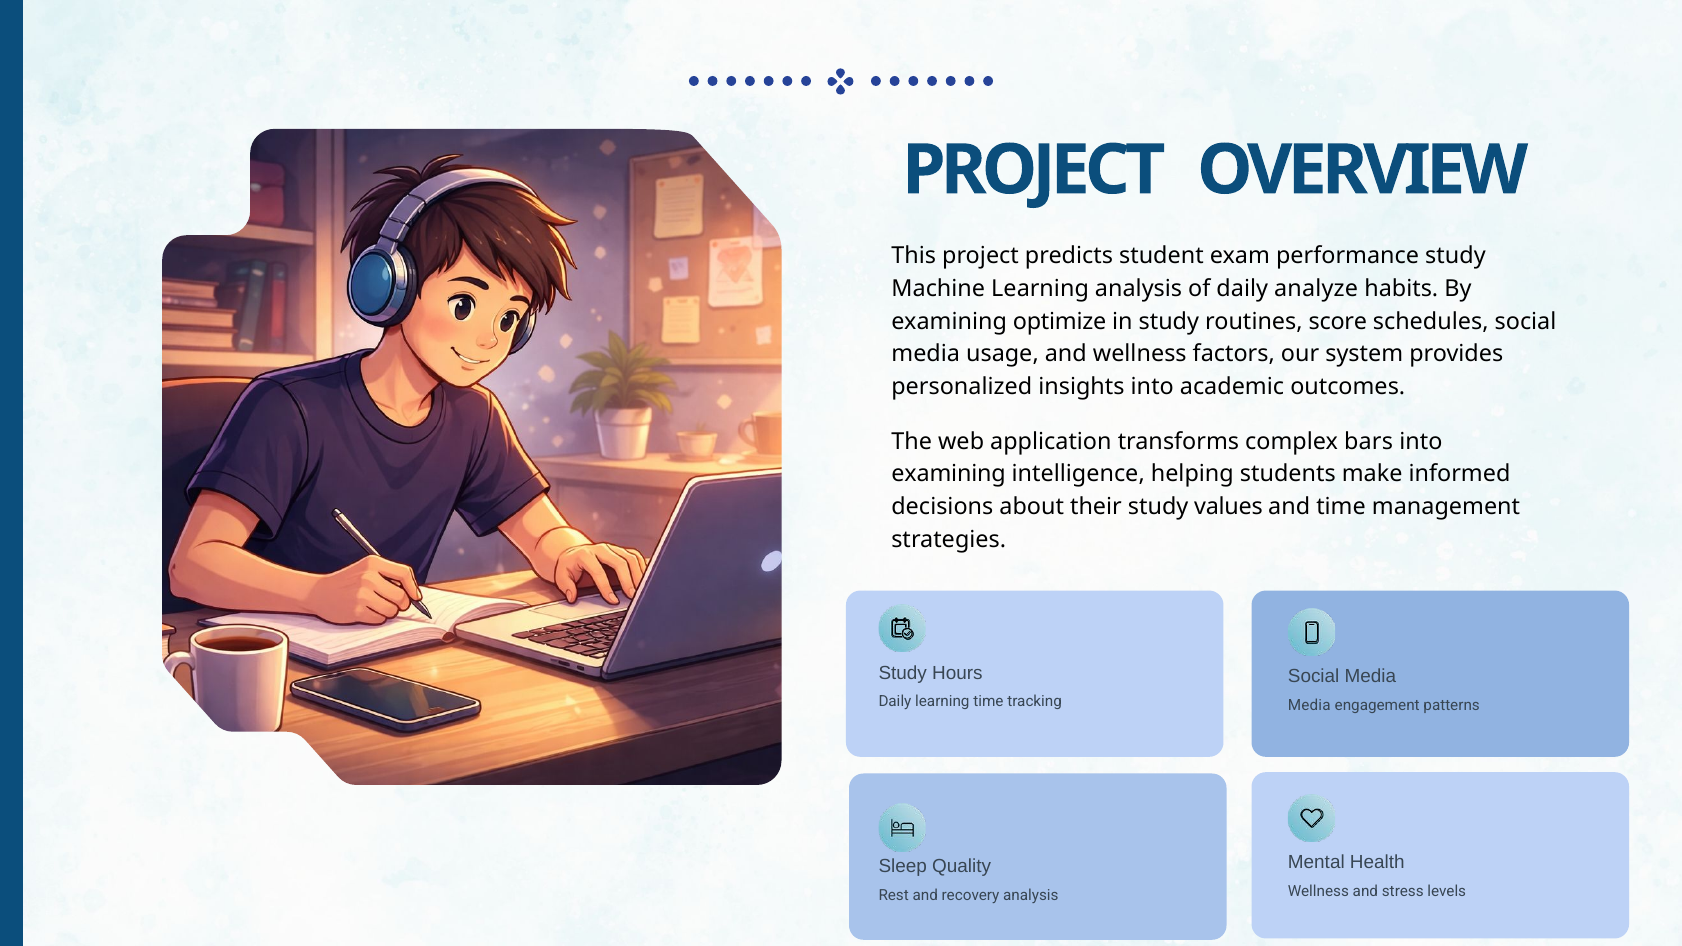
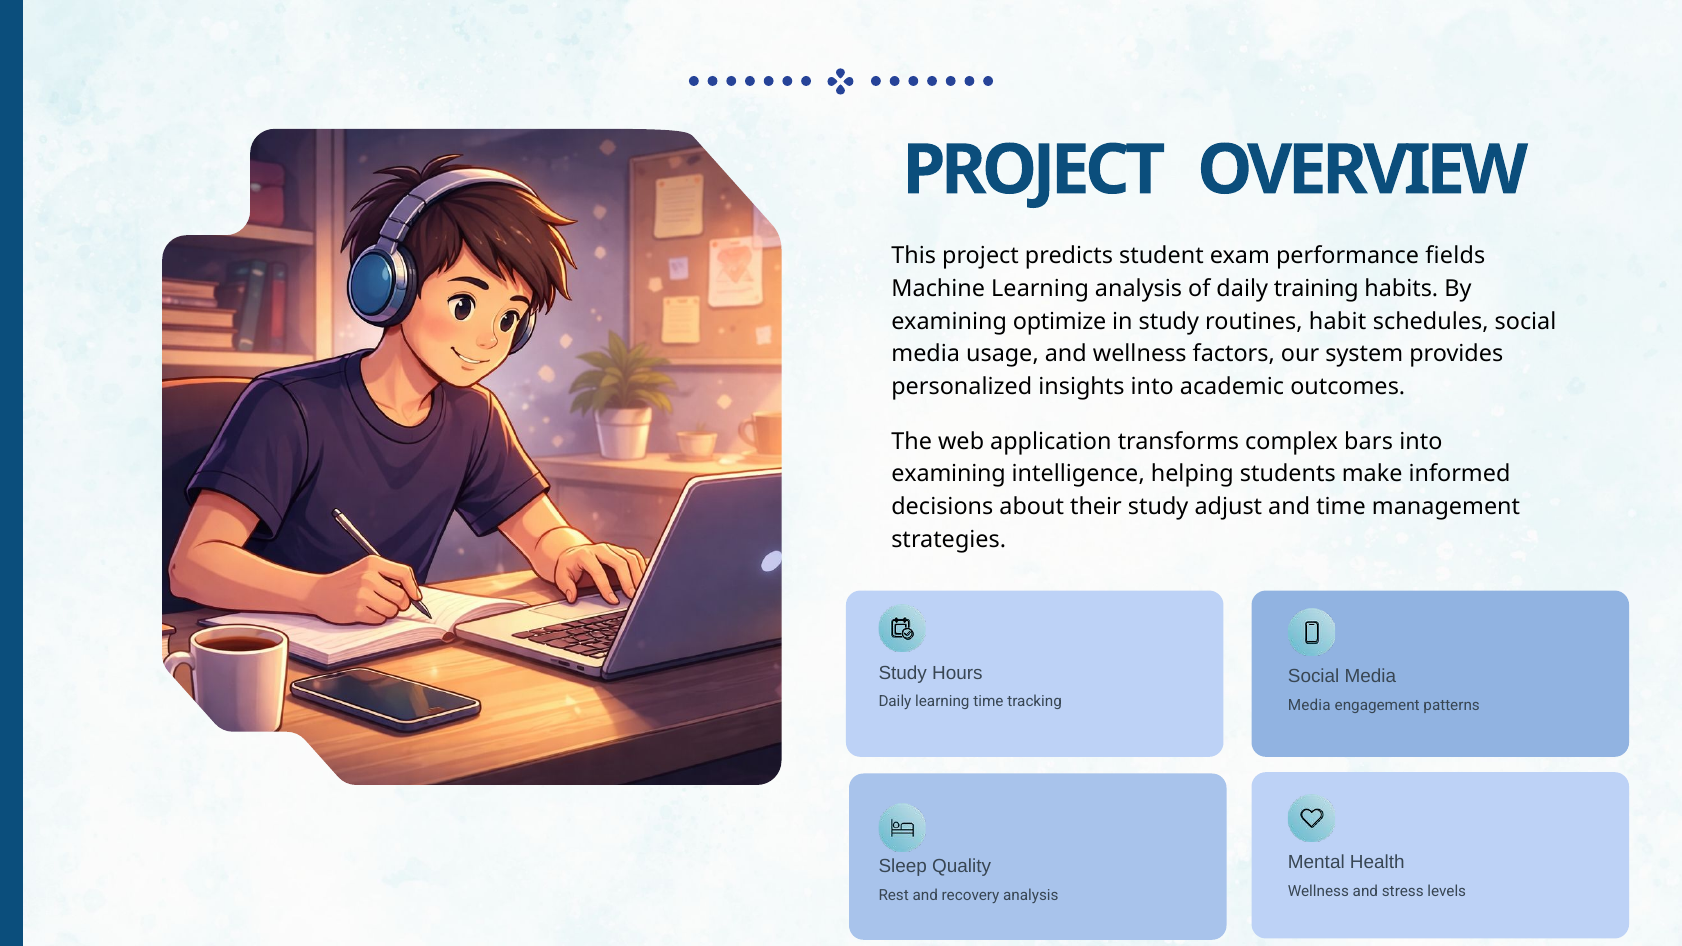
performance study: study -> fields
analyze: analyze -> training
score: score -> habit
values: values -> adjust
